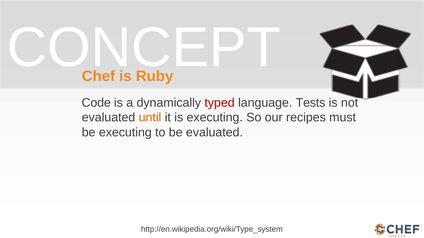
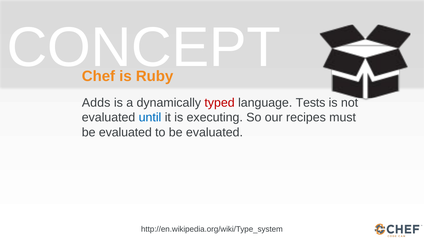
Code: Code -> Adds
until colour: orange -> blue
executing at (125, 133): executing -> evaluated
